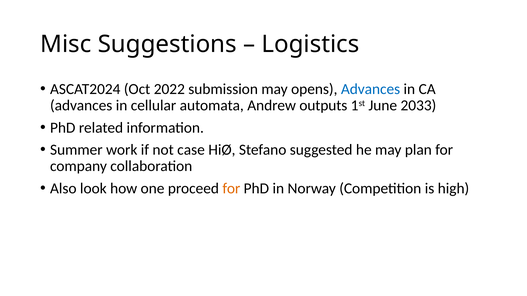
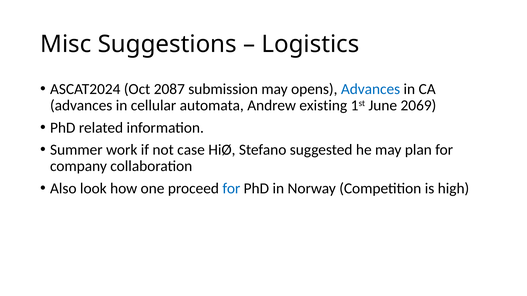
2022: 2022 -> 2087
outputs: outputs -> existing
2033: 2033 -> 2069
for at (231, 189) colour: orange -> blue
